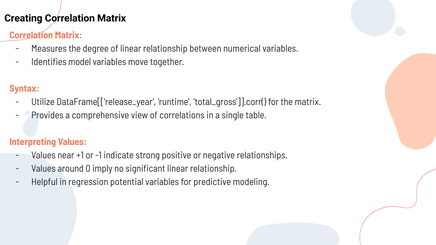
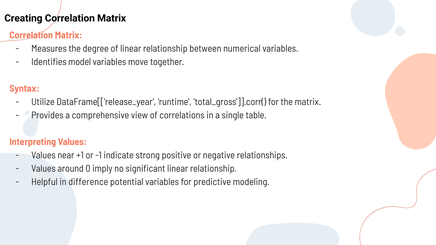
regression: regression -> difference
